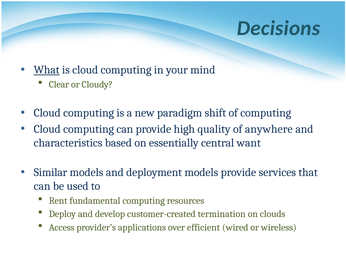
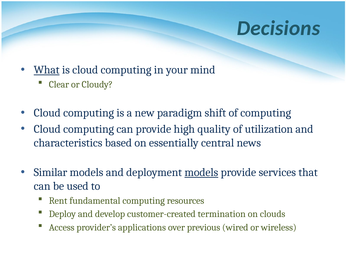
anywhere: anywhere -> utilization
want: want -> news
models at (201, 173) underline: none -> present
efficient: efficient -> previous
